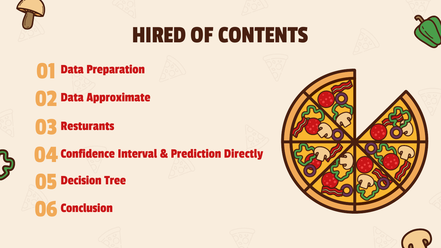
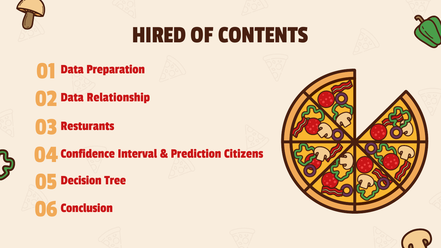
Approximate: Approximate -> Relationship
Directly: Directly -> Citizens
